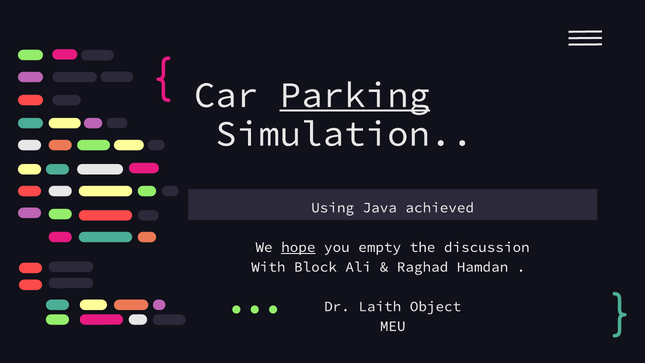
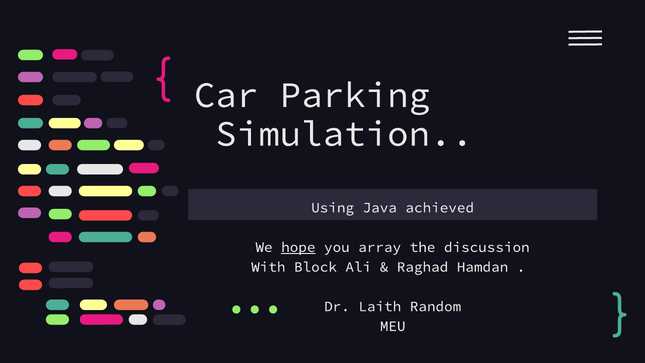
Parking underline: present -> none
empty: empty -> array
Object: Object -> Random
